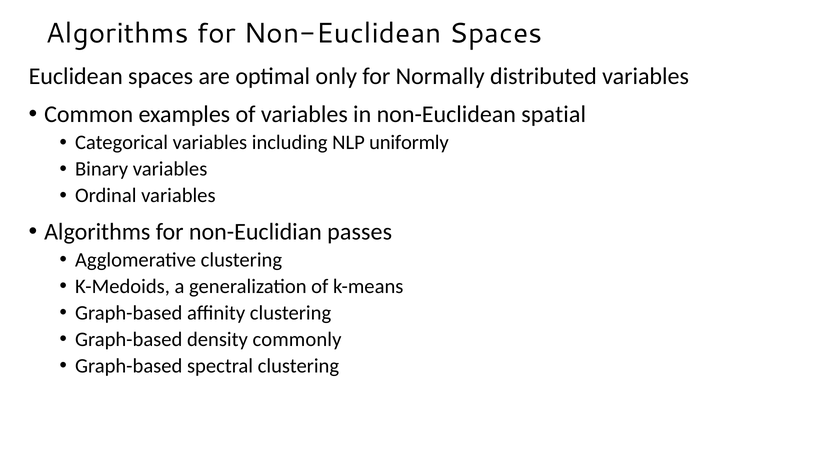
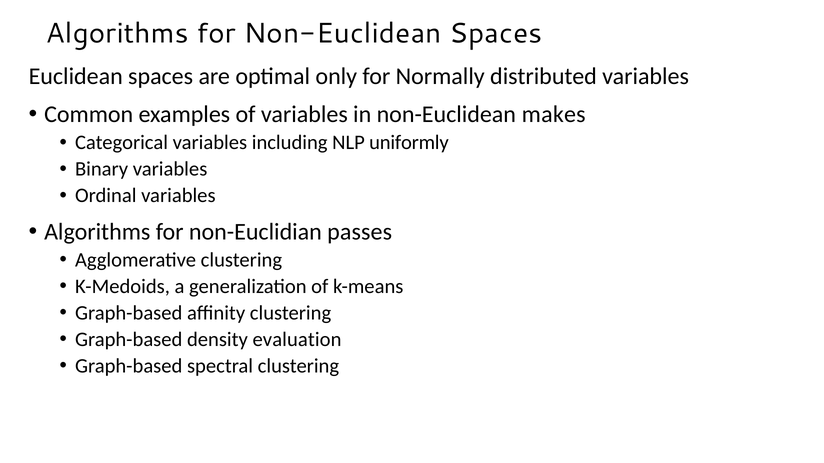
spatial: spatial -> makes
commonly: commonly -> evaluation
